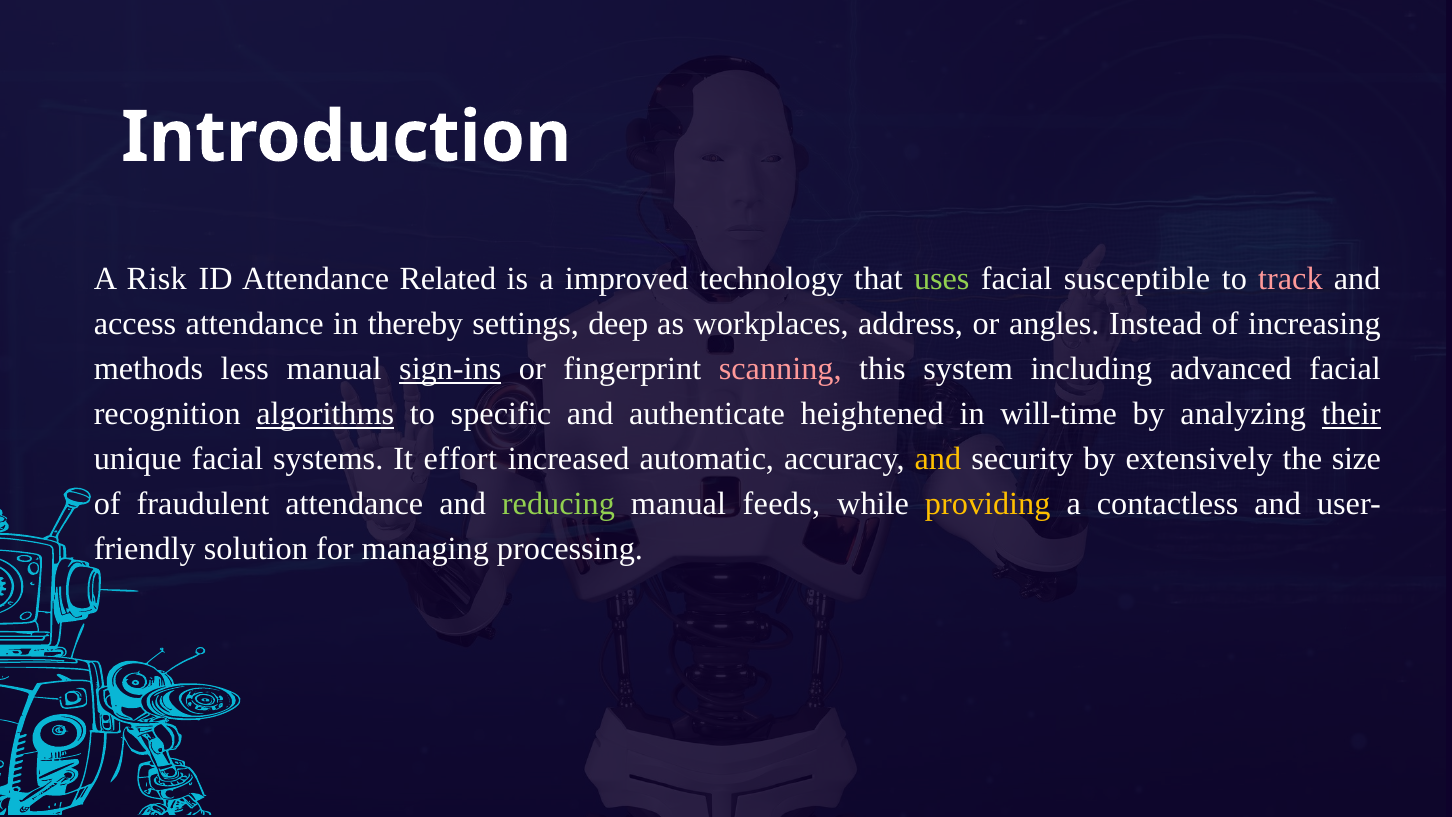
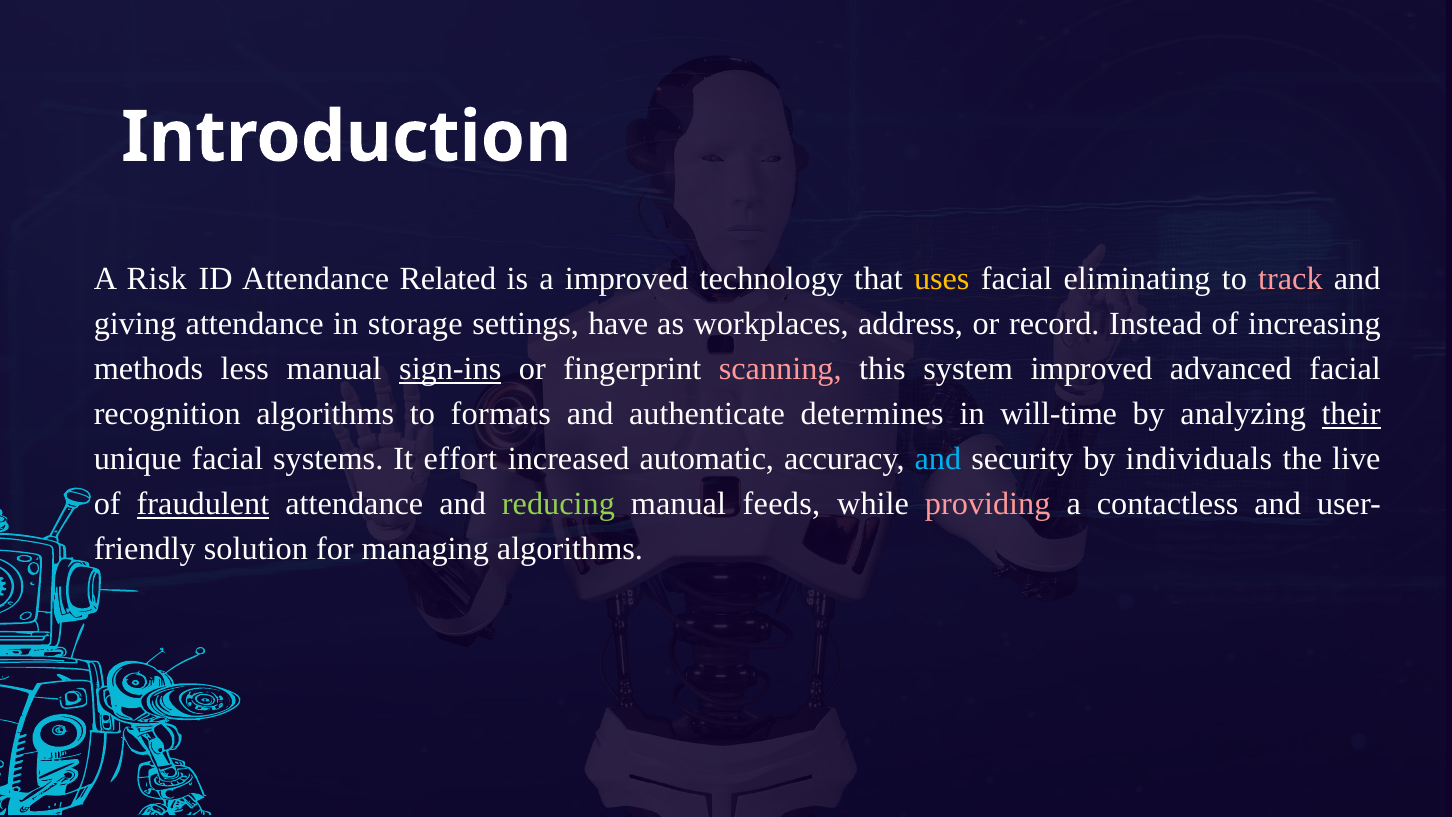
uses colour: light green -> yellow
susceptible: susceptible -> eliminating
access: access -> giving
thereby: thereby -> storage
deep: deep -> have
angles: angles -> record
system including: including -> improved
algorithms at (325, 414) underline: present -> none
specific: specific -> formats
heightened: heightened -> determines
and at (938, 459) colour: yellow -> light blue
extensively: extensively -> individuals
size: size -> live
fraudulent underline: none -> present
providing colour: yellow -> pink
managing processing: processing -> algorithms
